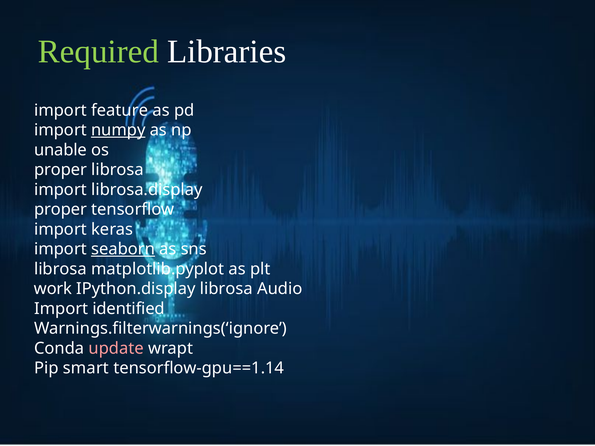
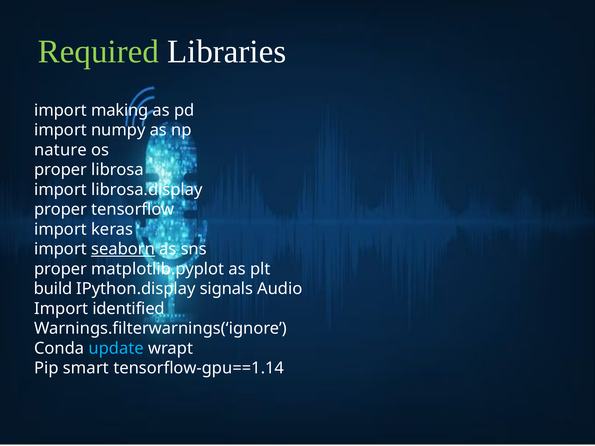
feature: feature -> making
numpy underline: present -> none
unable: unable -> nature
librosa at (60, 269): librosa -> proper
work: work -> build
IPython.display librosa: librosa -> signals
update colour: pink -> light blue
